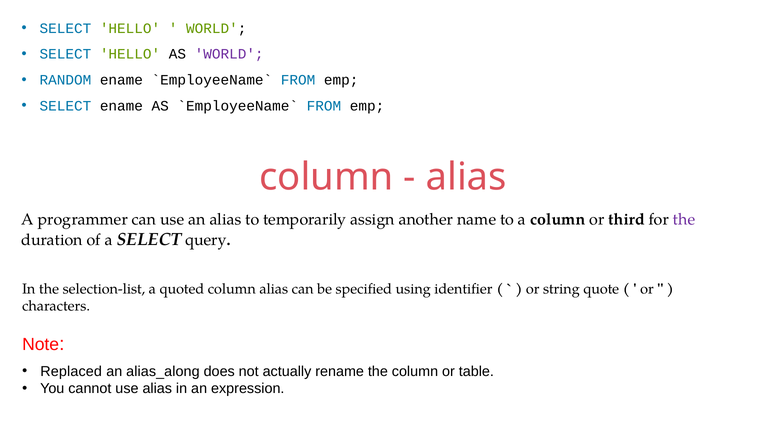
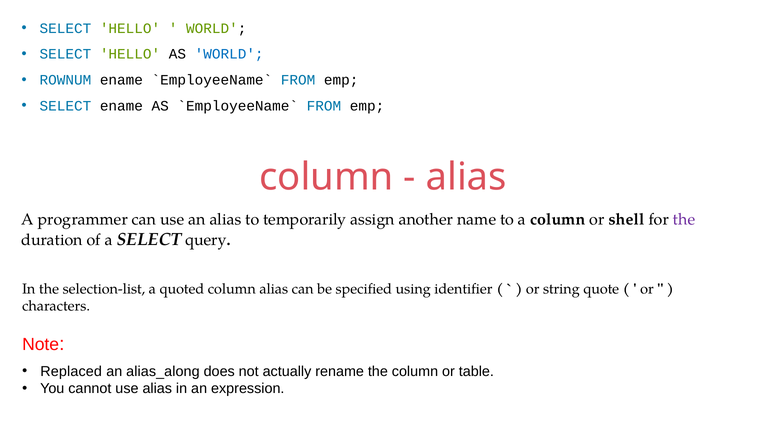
WORLD at (229, 54) colour: purple -> blue
RANDOM: RANDOM -> ROWNUM
third: third -> shell
